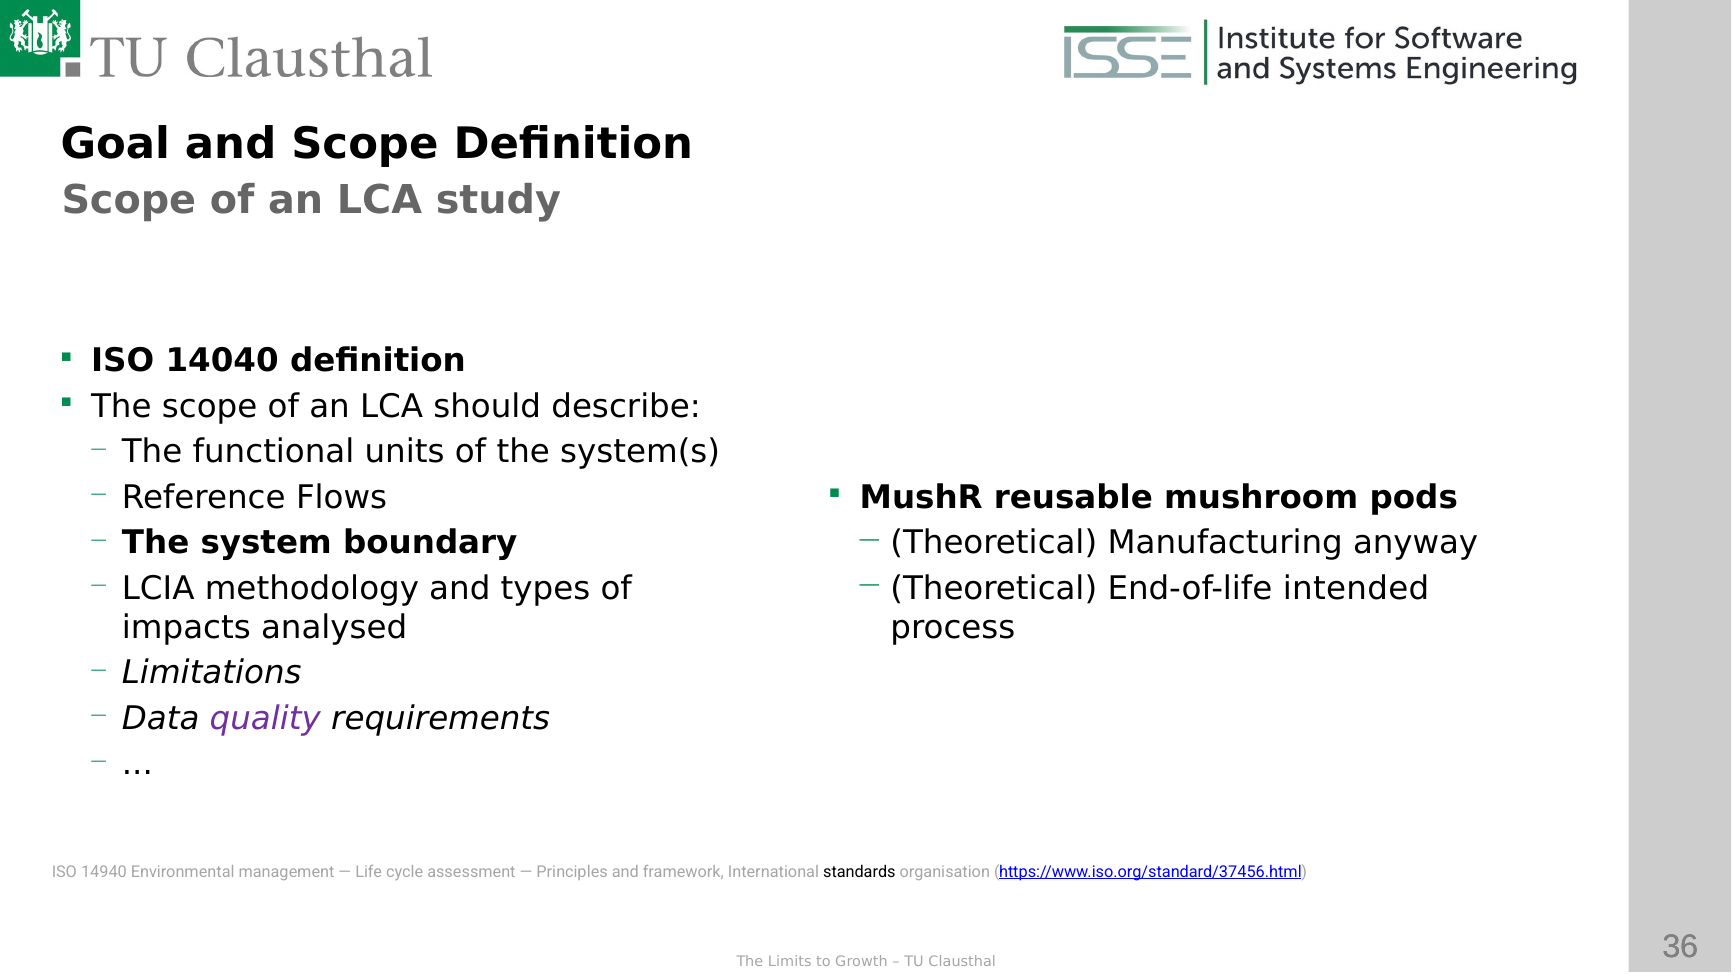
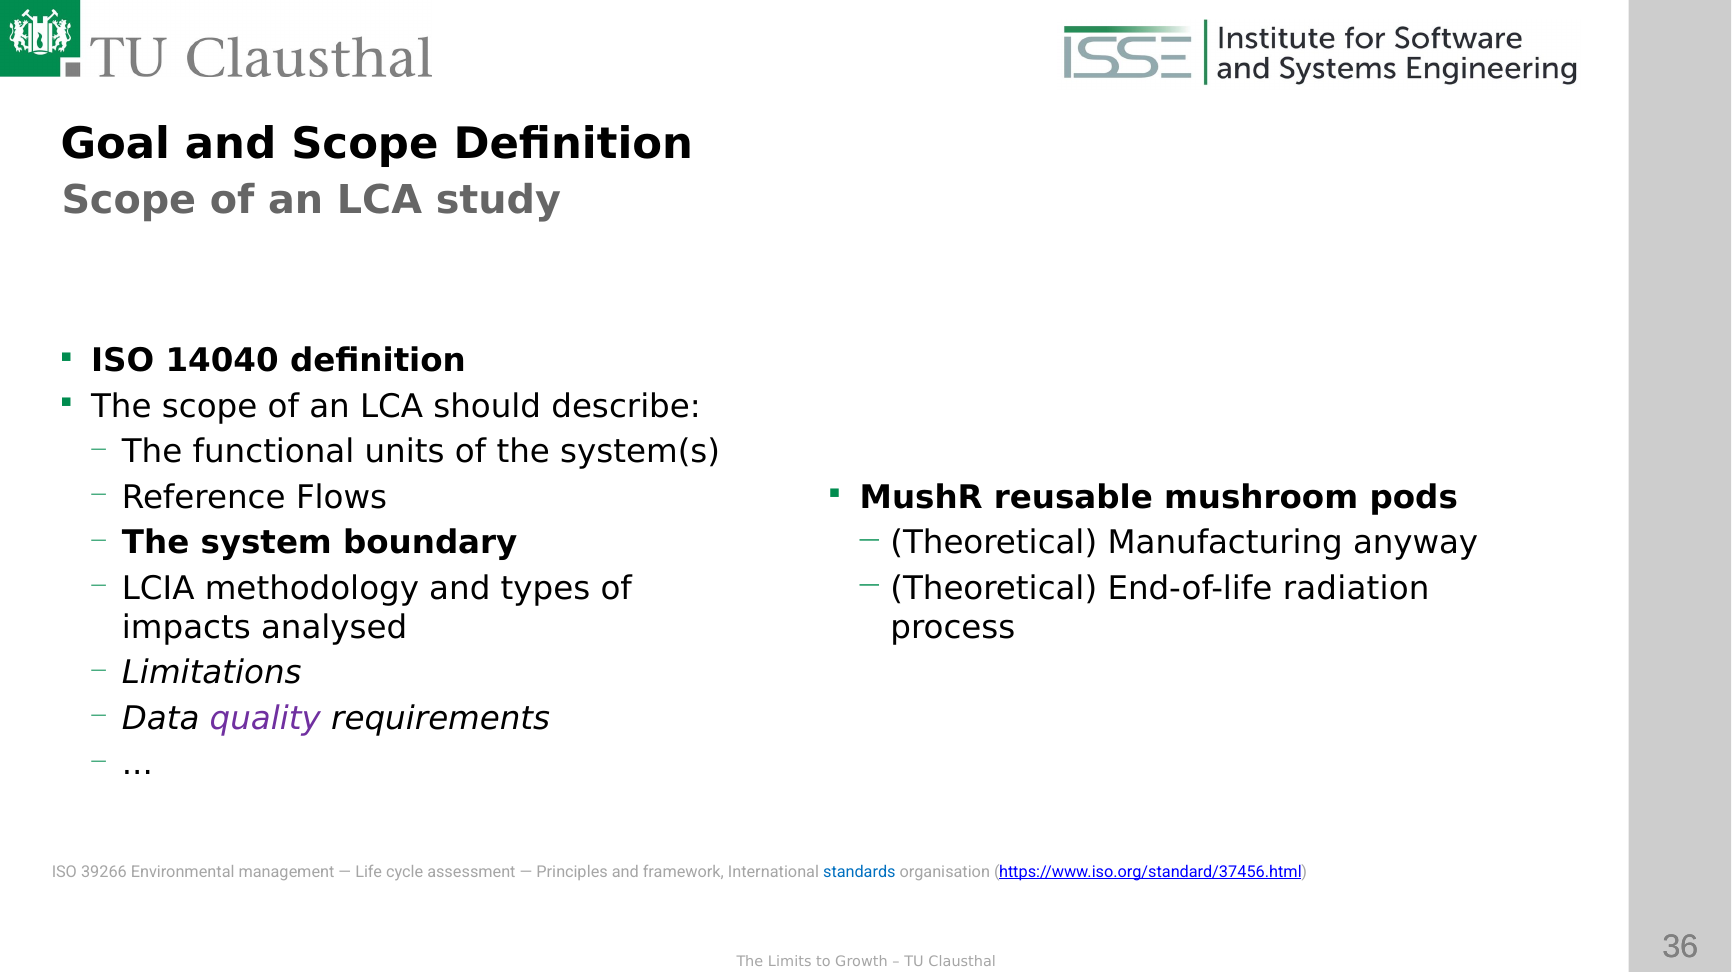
intended: intended -> radiation
14940: 14940 -> 39266
standards colour: black -> blue
